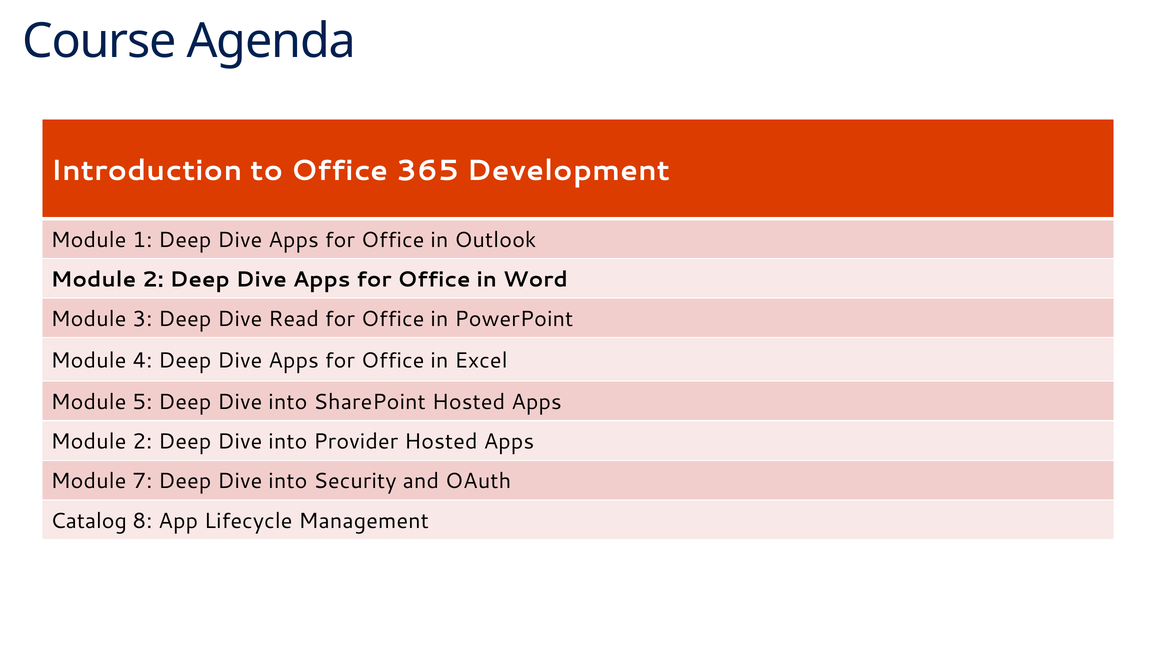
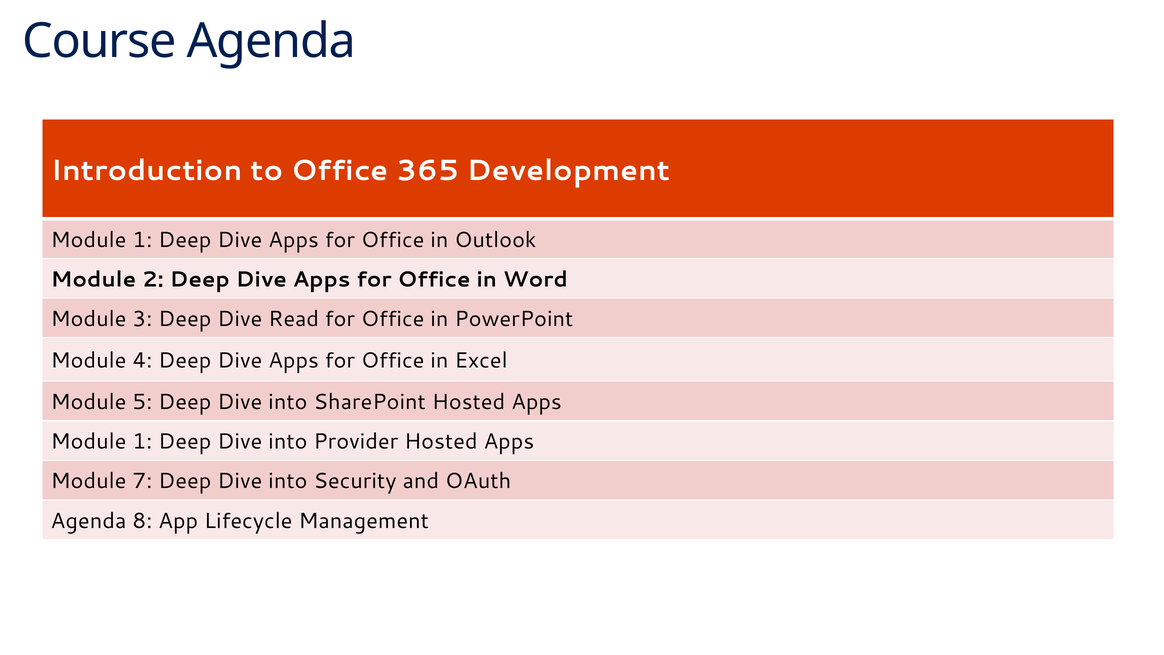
2 at (142, 442): 2 -> 1
Catalog at (89, 521): Catalog -> Agenda
